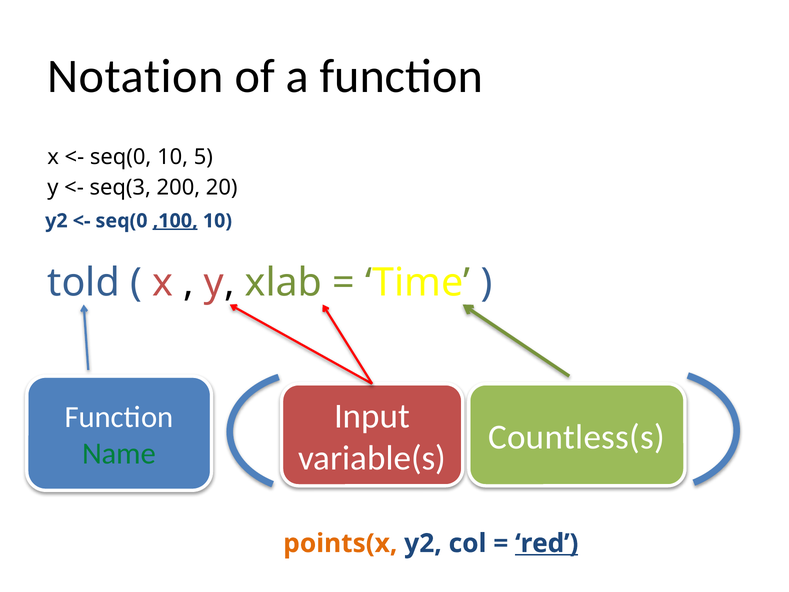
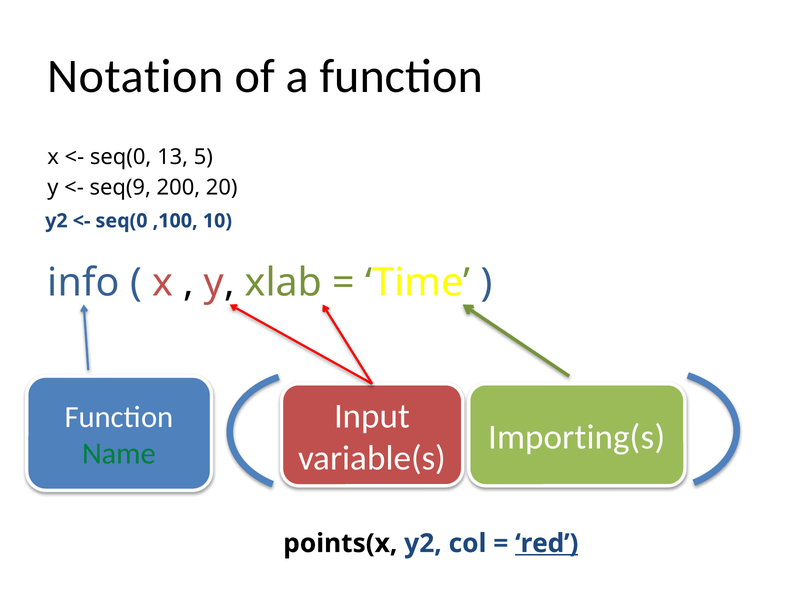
seq(0 10: 10 -> 13
seq(3: seq(3 -> seq(9
,100 underline: present -> none
told: told -> info
Countless(s: Countless(s -> Importing(s
points(x colour: orange -> black
